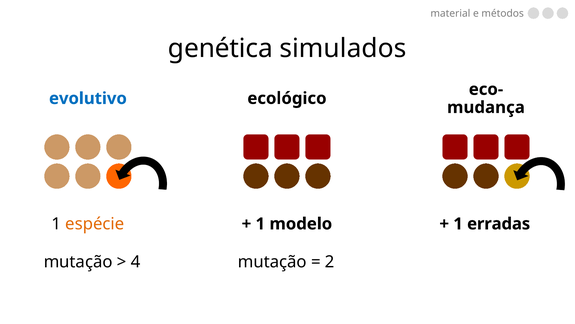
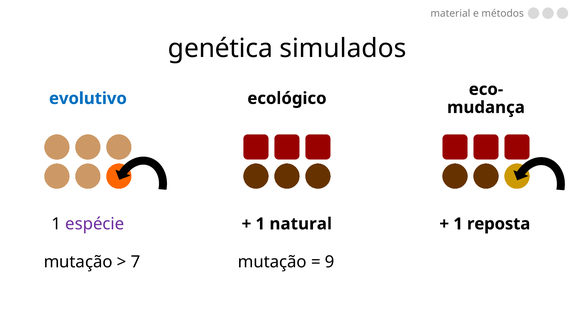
espécie colour: orange -> purple
modelo: modelo -> natural
erradas: erradas -> reposta
4: 4 -> 7
2: 2 -> 9
